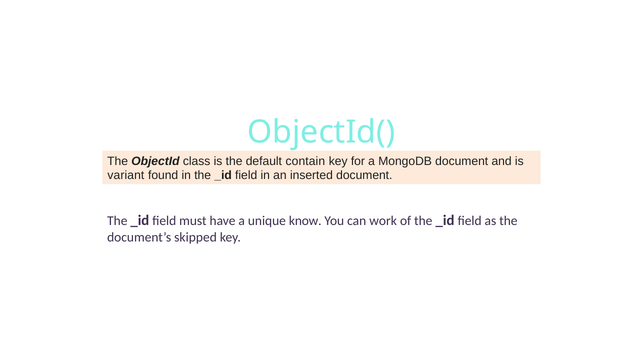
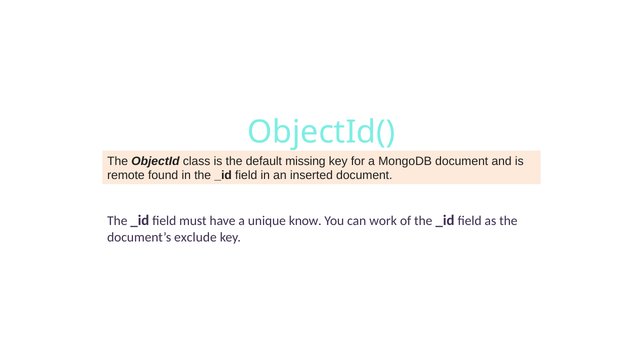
contain: contain -> missing
variant: variant -> remote
skipped: skipped -> exclude
